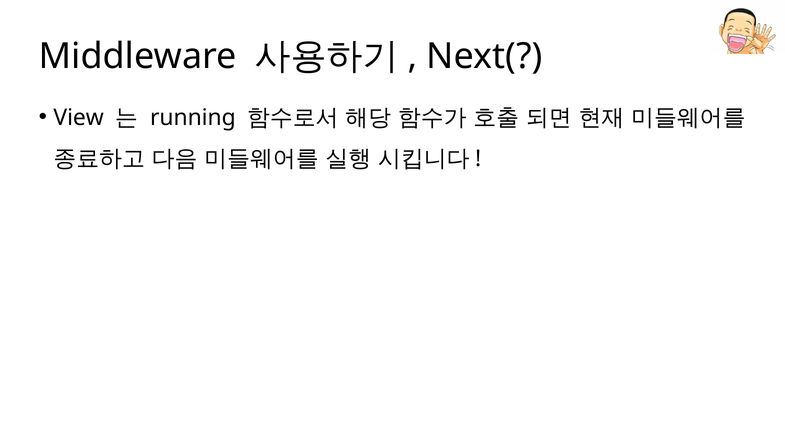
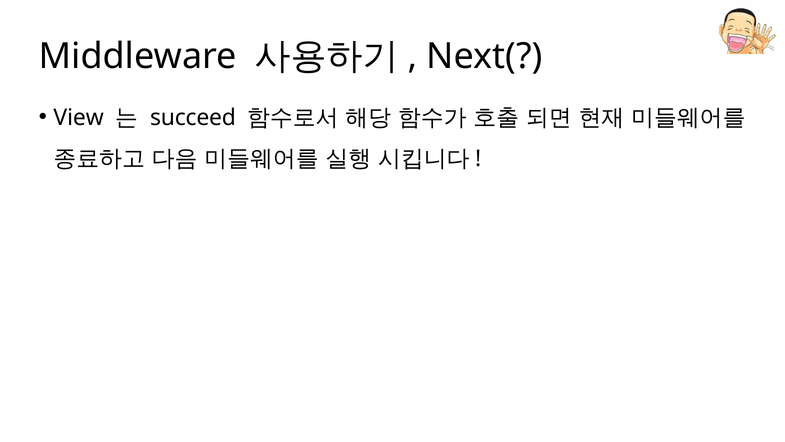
running: running -> succeed
